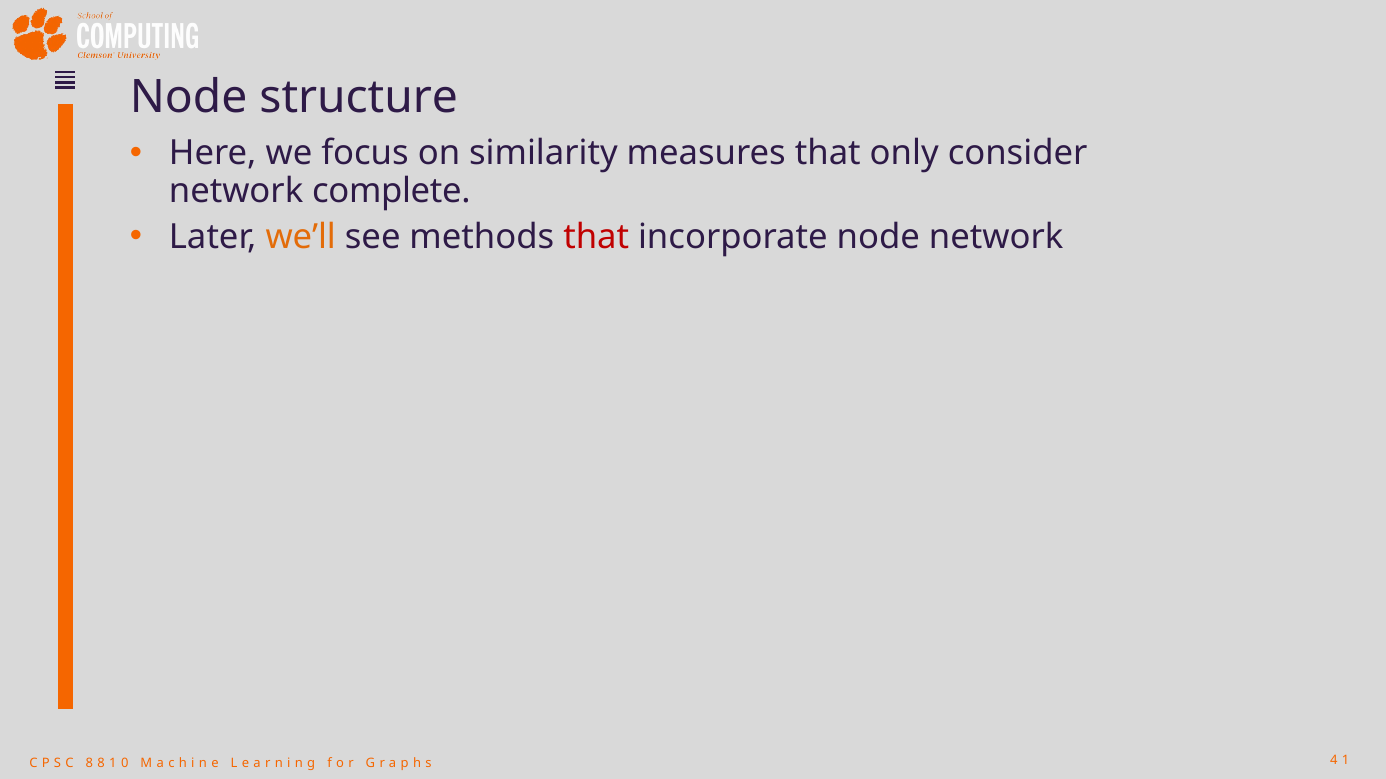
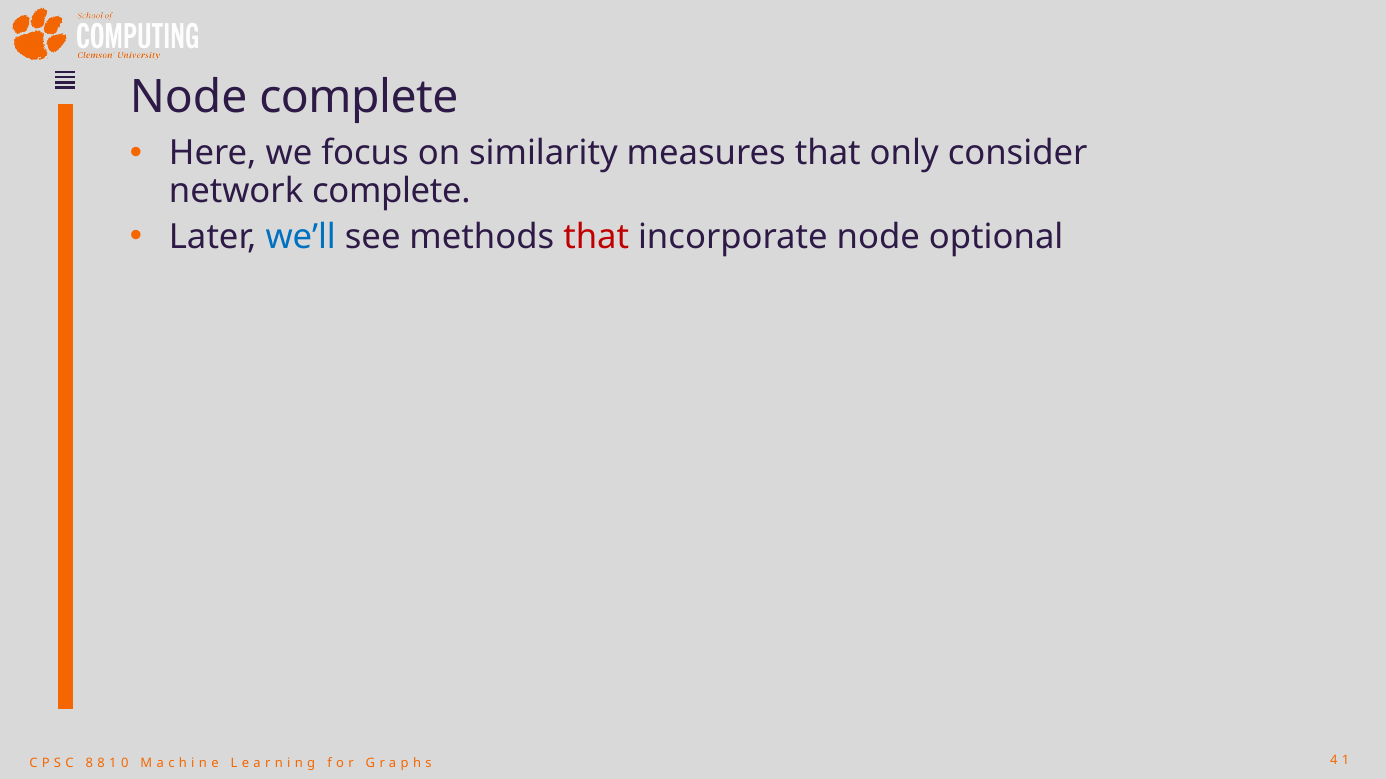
Node structure: structure -> complete
we’ll colour: orange -> blue
node network: network -> optional
